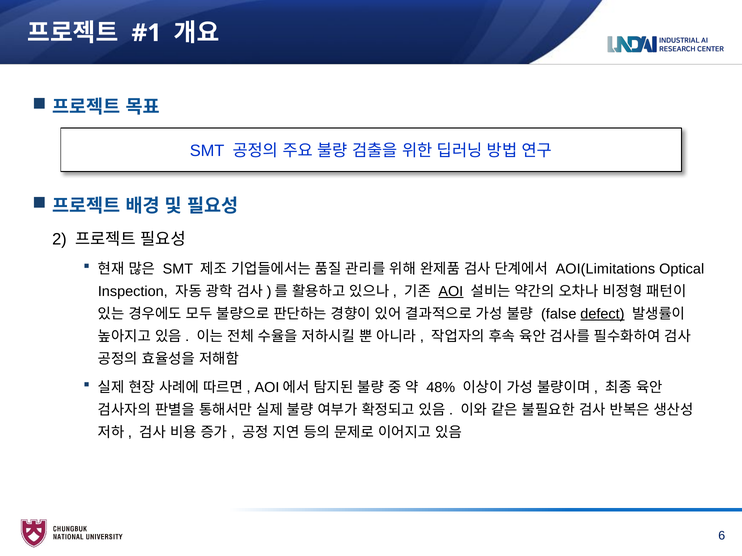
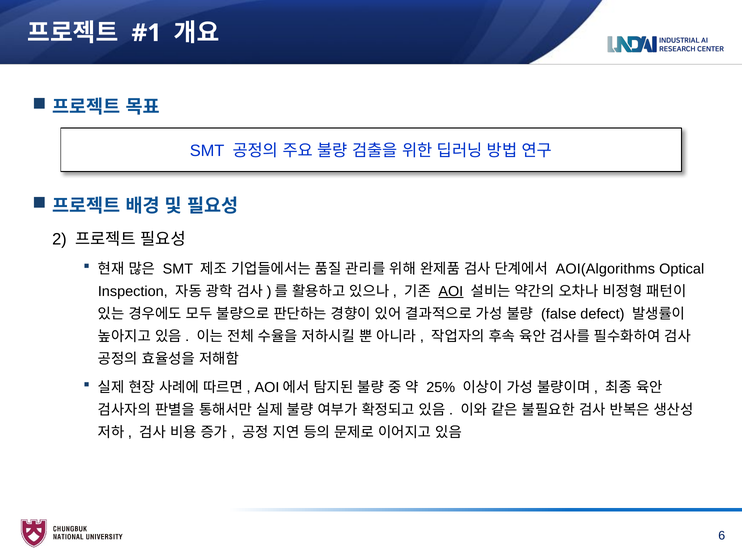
AOI(Limitations: AOI(Limitations -> AOI(Algorithms
defect underline: present -> none
48%: 48% -> 25%
